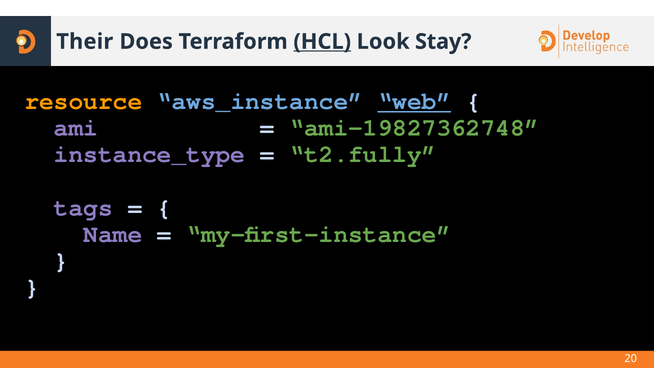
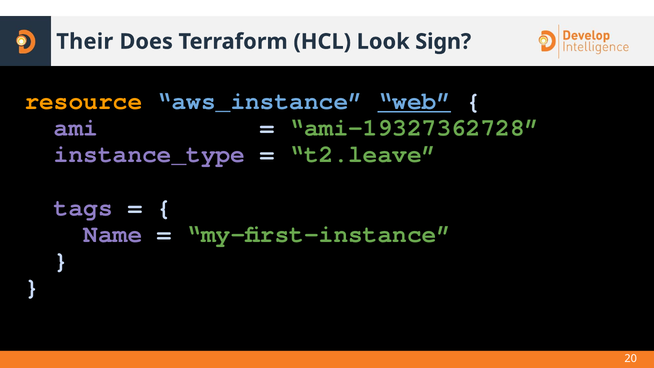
HCL underline: present -> none
Stay: Stay -> Sign
ami-19827362748: ami-19827362748 -> ami-19327362728
t2.fully: t2.fully -> t2.leave
